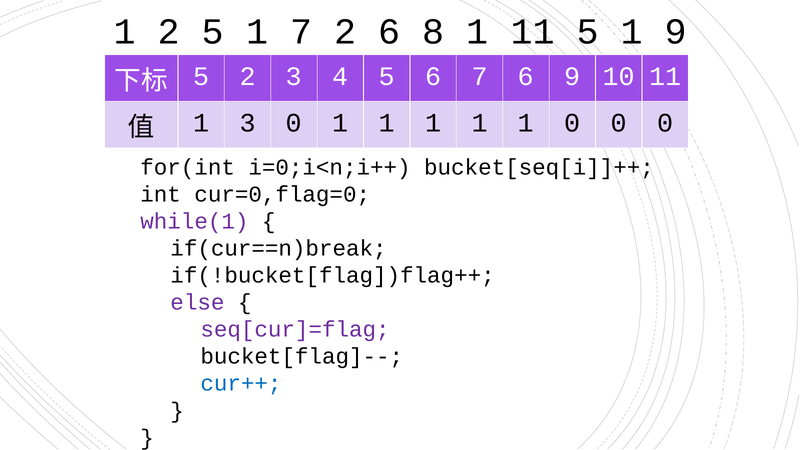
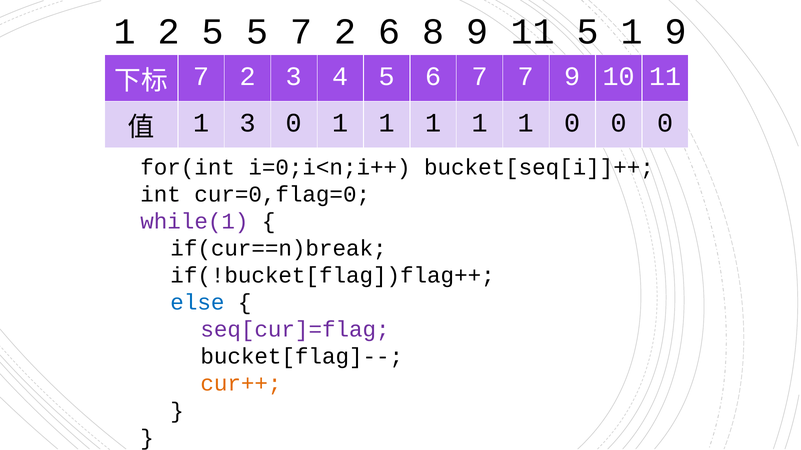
2 5 1: 1 -> 5
8 1: 1 -> 9
5 at (201, 76): 5 -> 7
7 6: 6 -> 7
else colour: purple -> blue
cur++ colour: blue -> orange
